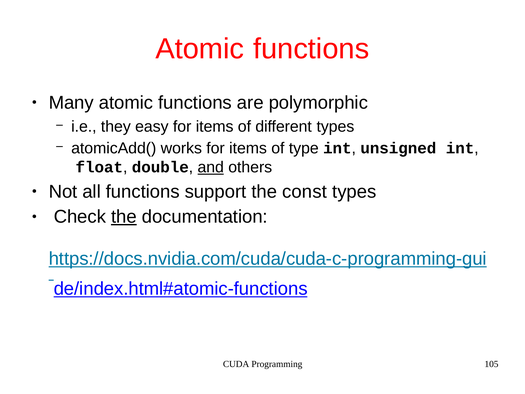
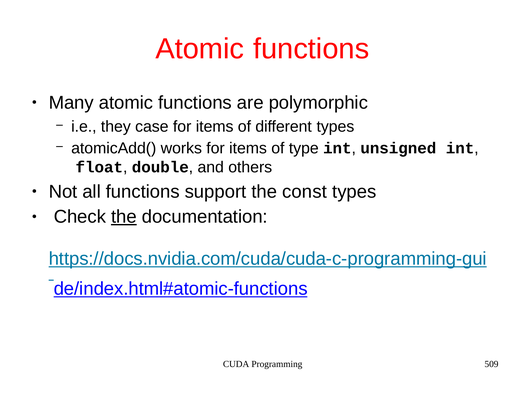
easy: easy -> case
and underline: present -> none
105: 105 -> 509
